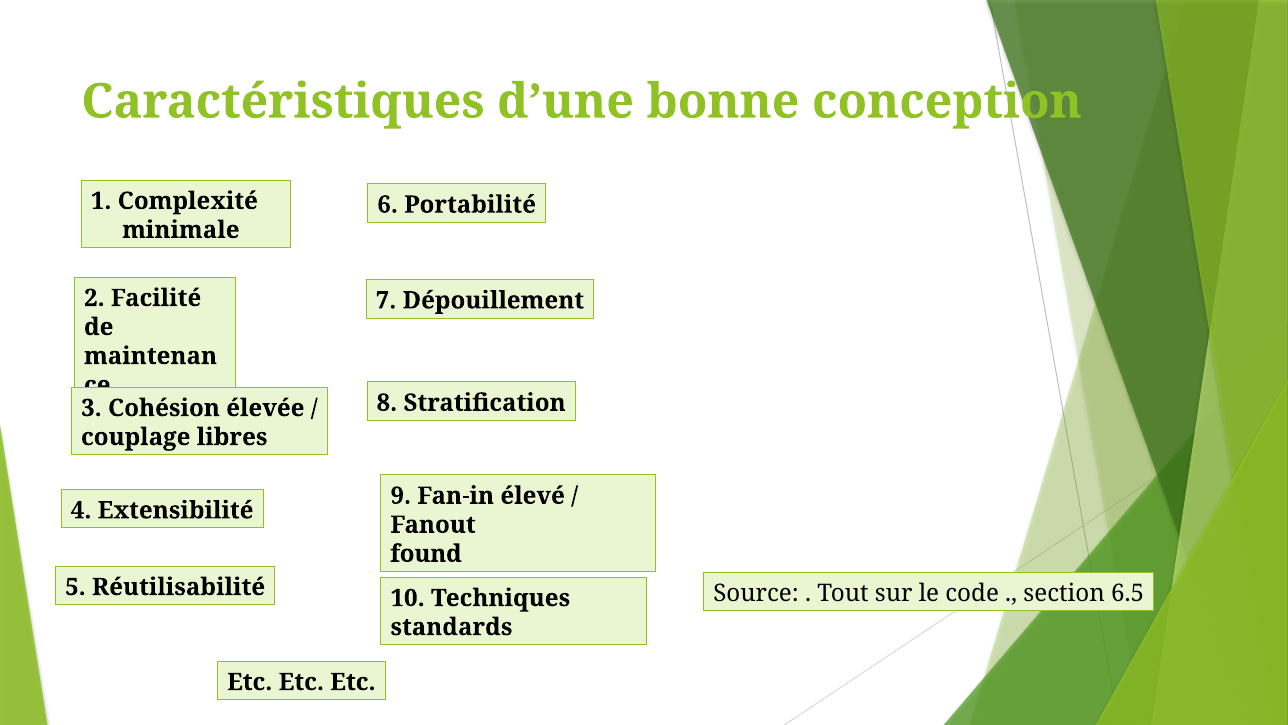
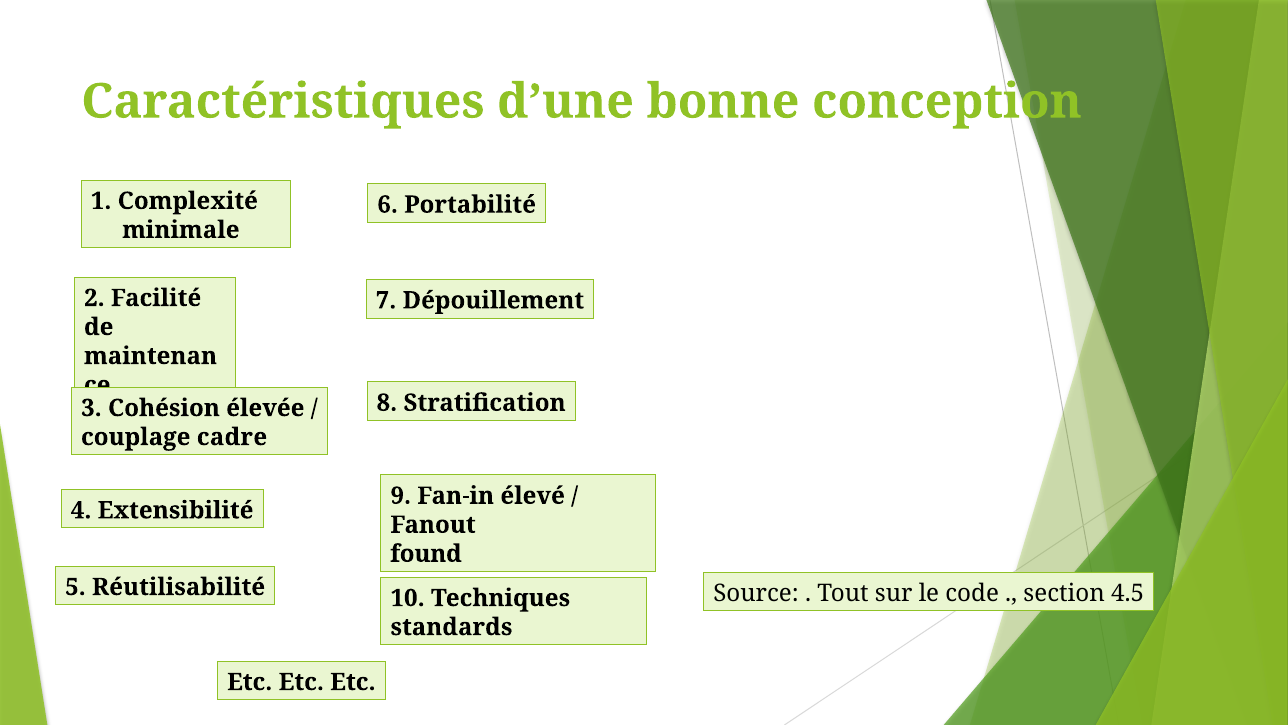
libres: libres -> cadre
6.5: 6.5 -> 4.5
